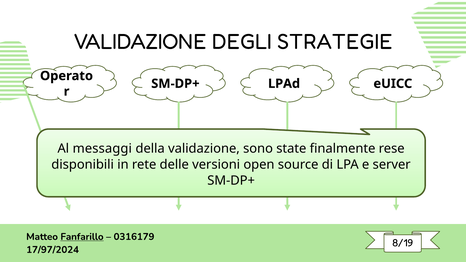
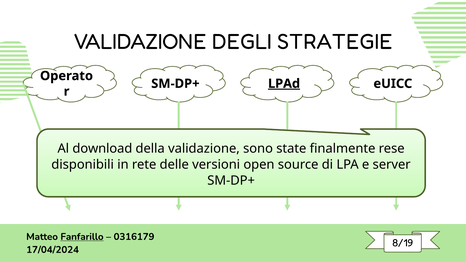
LPAd underline: none -> present
messaggi: messaggi -> download
17/97/2024: 17/97/2024 -> 17/04/2024
